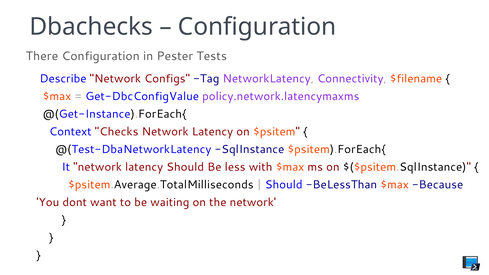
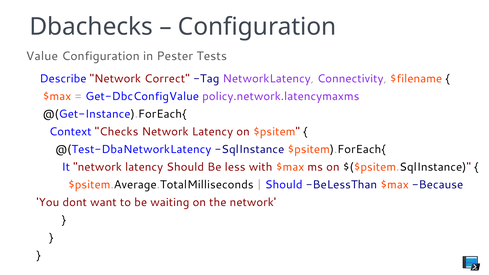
There: There -> Value
Configs: Configs -> Correct
